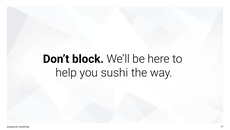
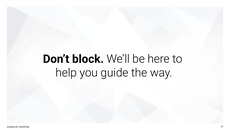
sushi: sushi -> guide
